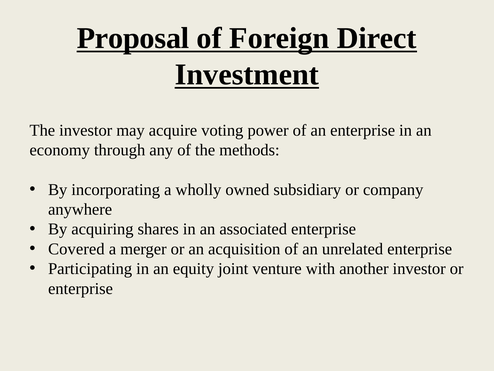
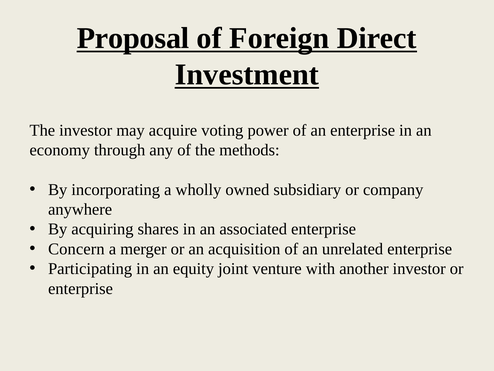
Covered: Covered -> Concern
